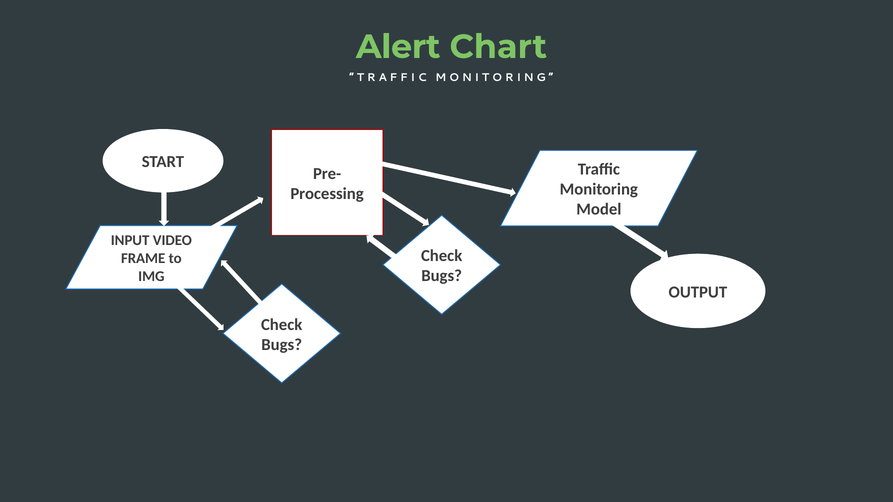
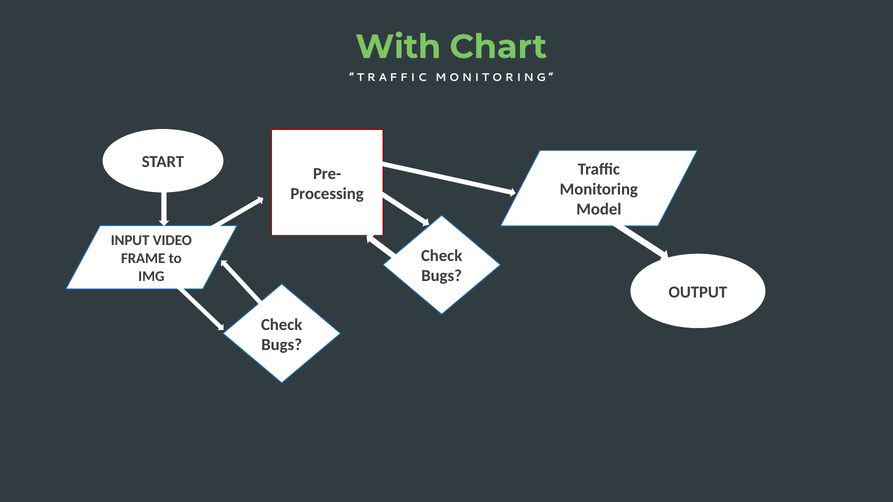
Alert: Alert -> With
